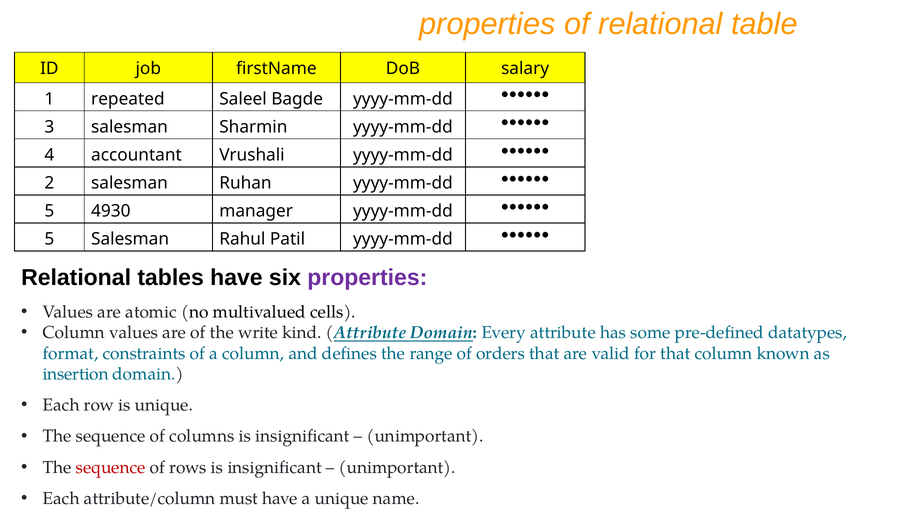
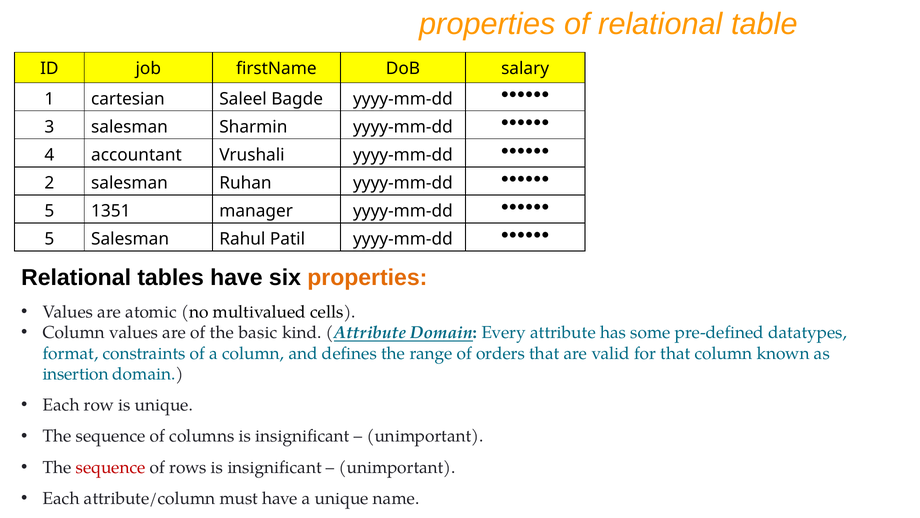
repeated: repeated -> cartesian
4930: 4930 -> 1351
properties at (367, 278) colour: purple -> orange
write: write -> basic
